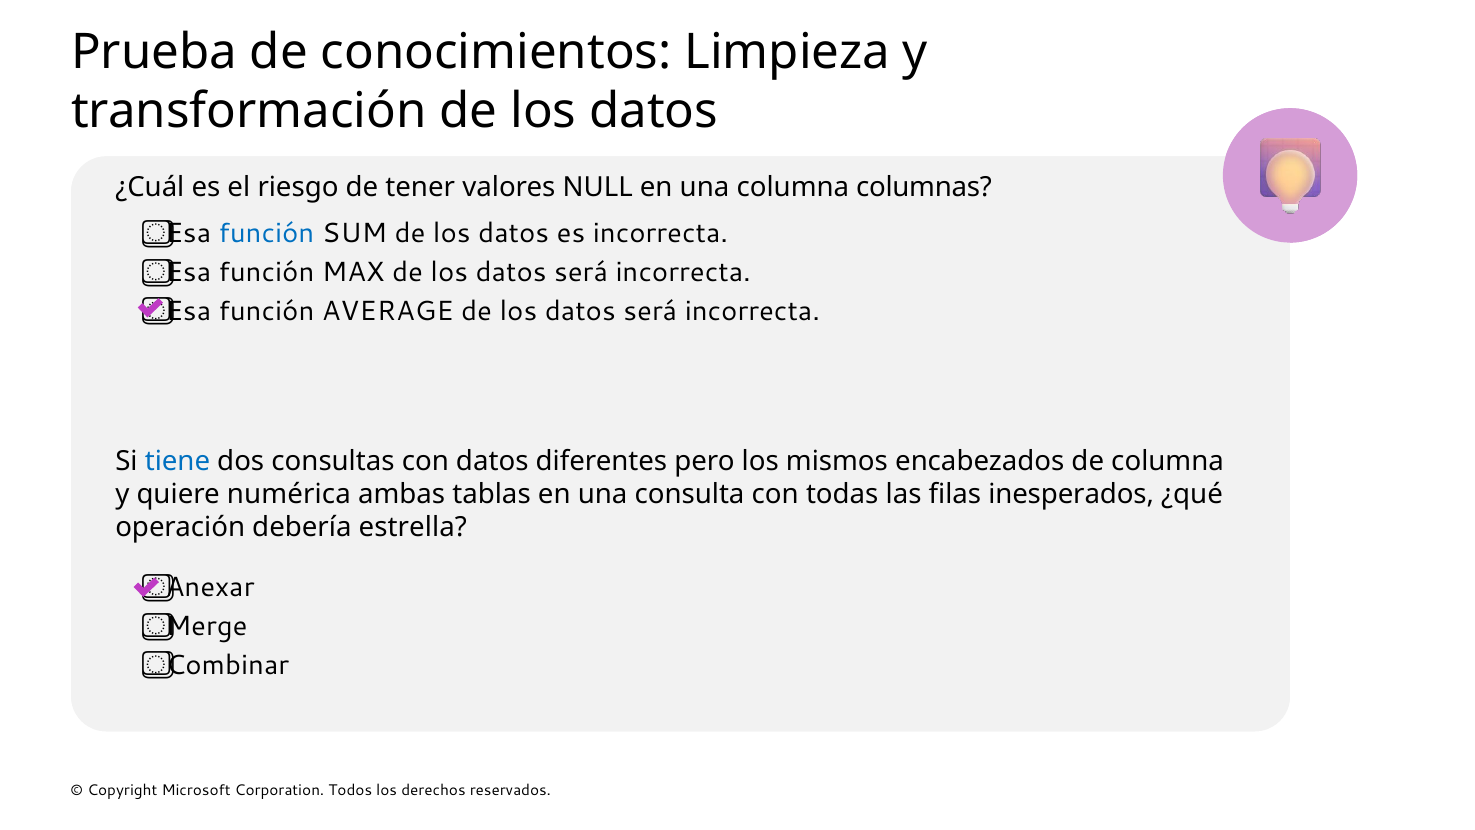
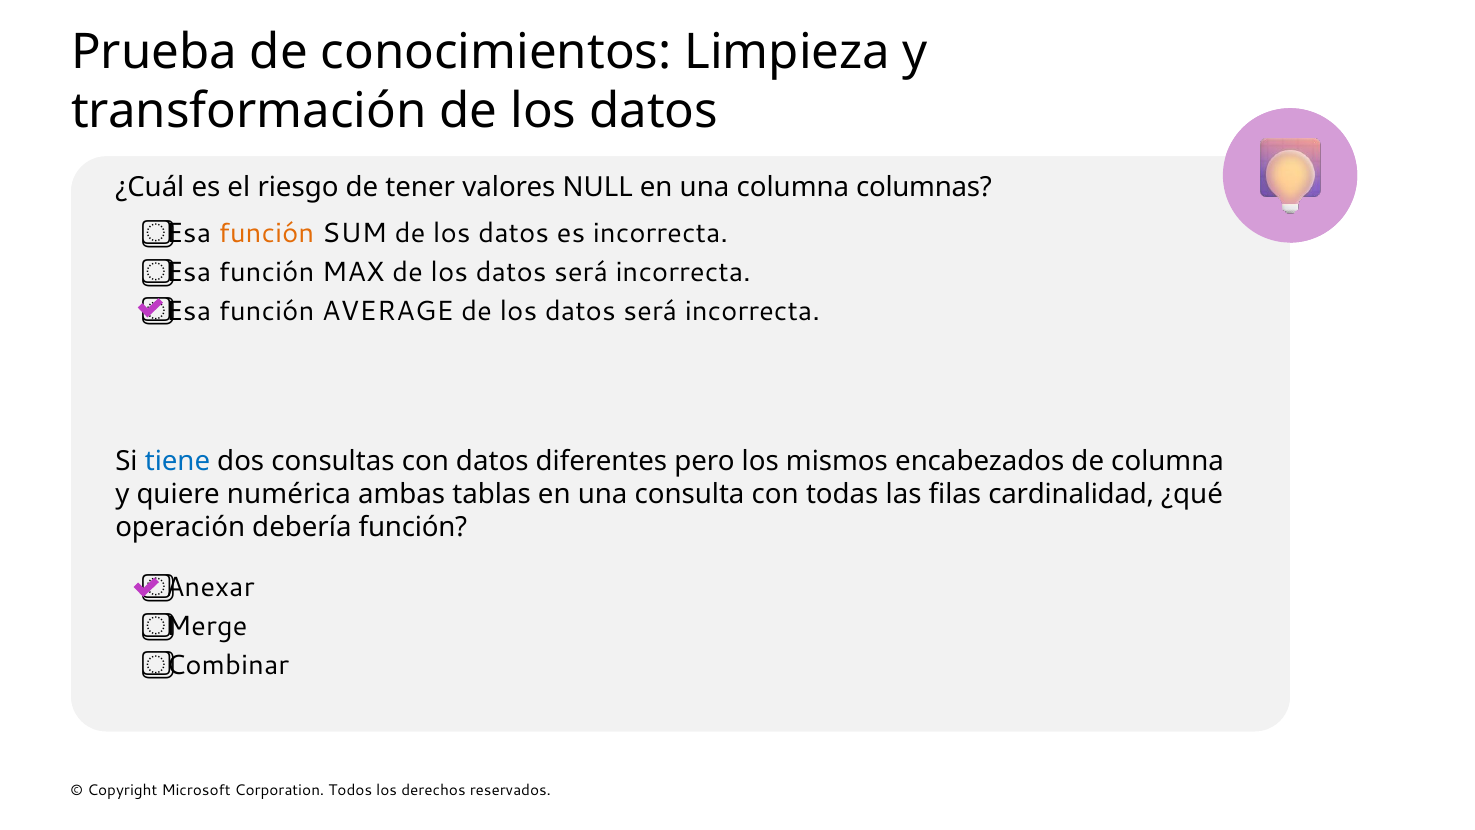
función at (267, 234) colour: blue -> orange
inesperados: inesperados -> cardinalidad
debería estrella: estrella -> función
